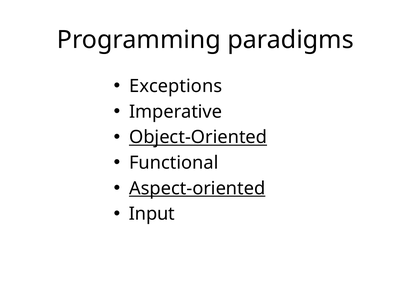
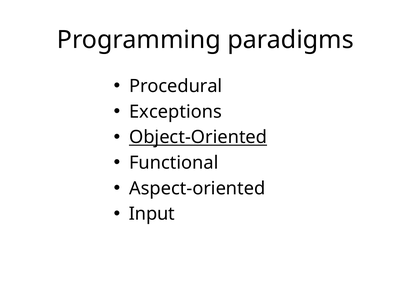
Exceptions: Exceptions -> Procedural
Imperative: Imperative -> Exceptions
Aspect-oriented underline: present -> none
